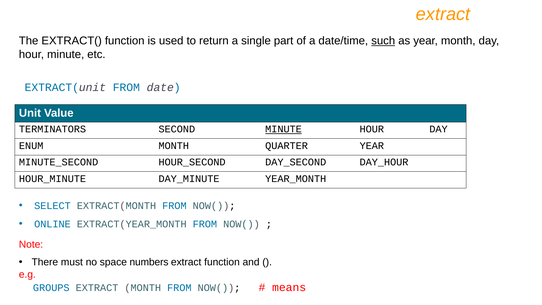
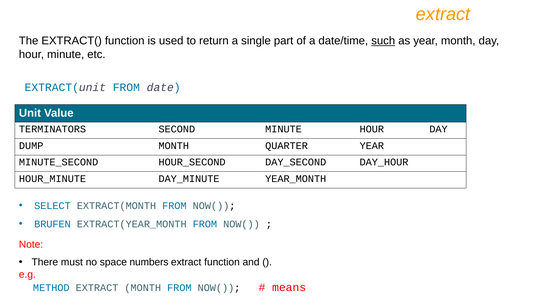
MINUTE at (284, 129) underline: present -> none
ENUM: ENUM -> DUMP
ONLINE: ONLINE -> BRUFEN
GROUPS: GROUPS -> METHOD
